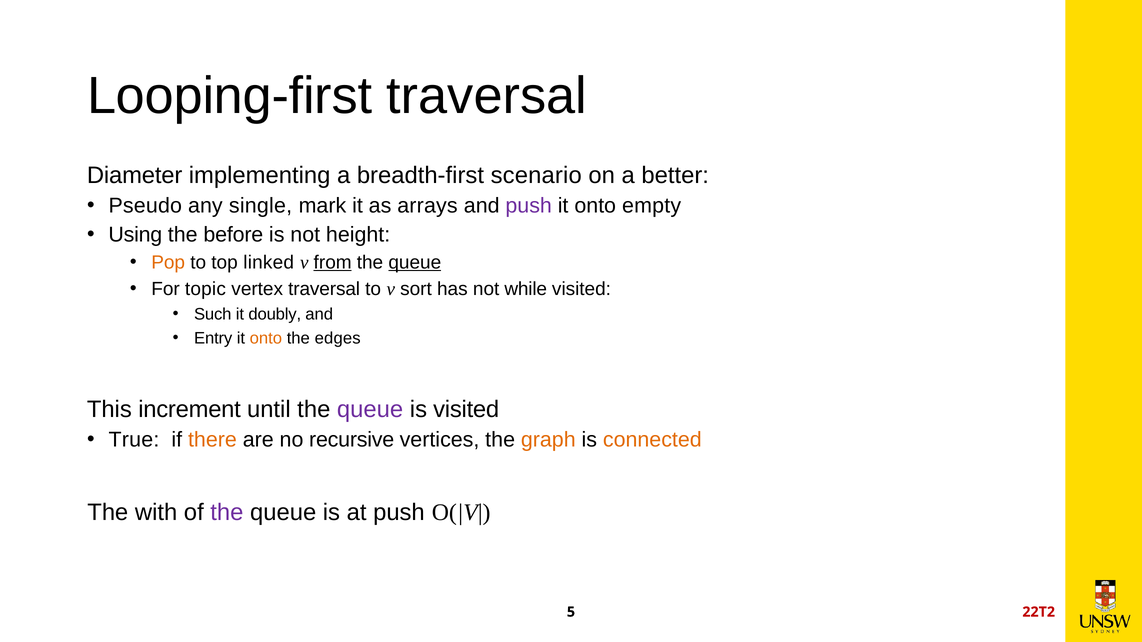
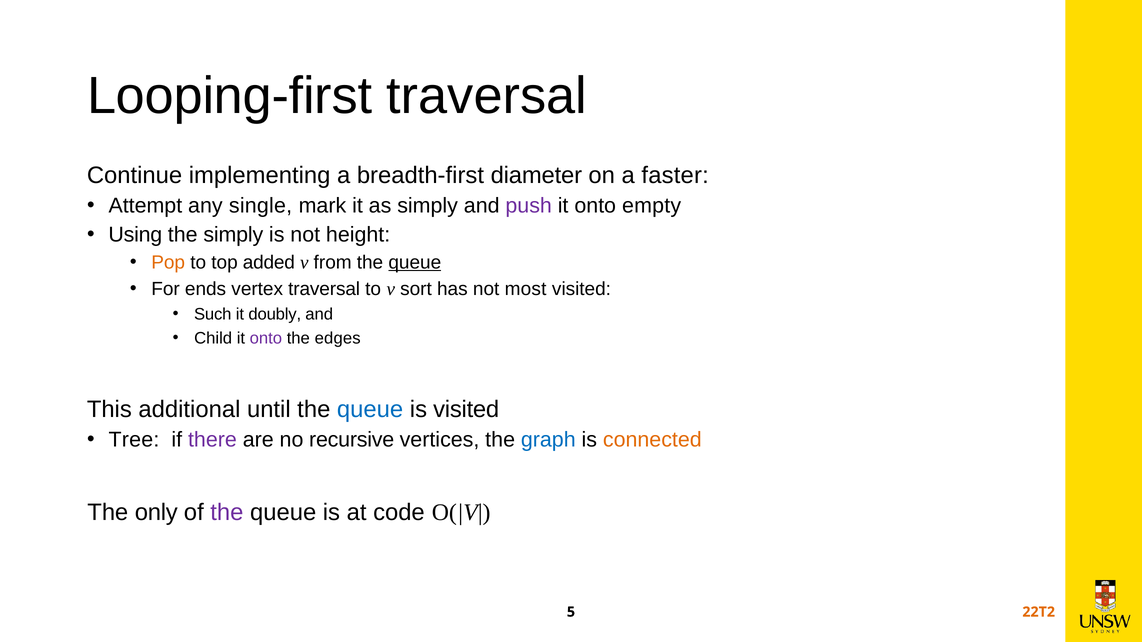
Diameter: Diameter -> Continue
scenario: scenario -> diameter
better: better -> faster
Pseudo: Pseudo -> Attempt
as arrays: arrays -> simply
the before: before -> simply
linked: linked -> added
from underline: present -> none
topic: topic -> ends
while: while -> most
Entry: Entry -> Child
onto at (266, 338) colour: orange -> purple
increment: increment -> additional
queue at (370, 410) colour: purple -> blue
True: True -> Tree
there colour: orange -> purple
graph colour: orange -> blue
with: with -> only
at push: push -> code
22T2 colour: red -> orange
